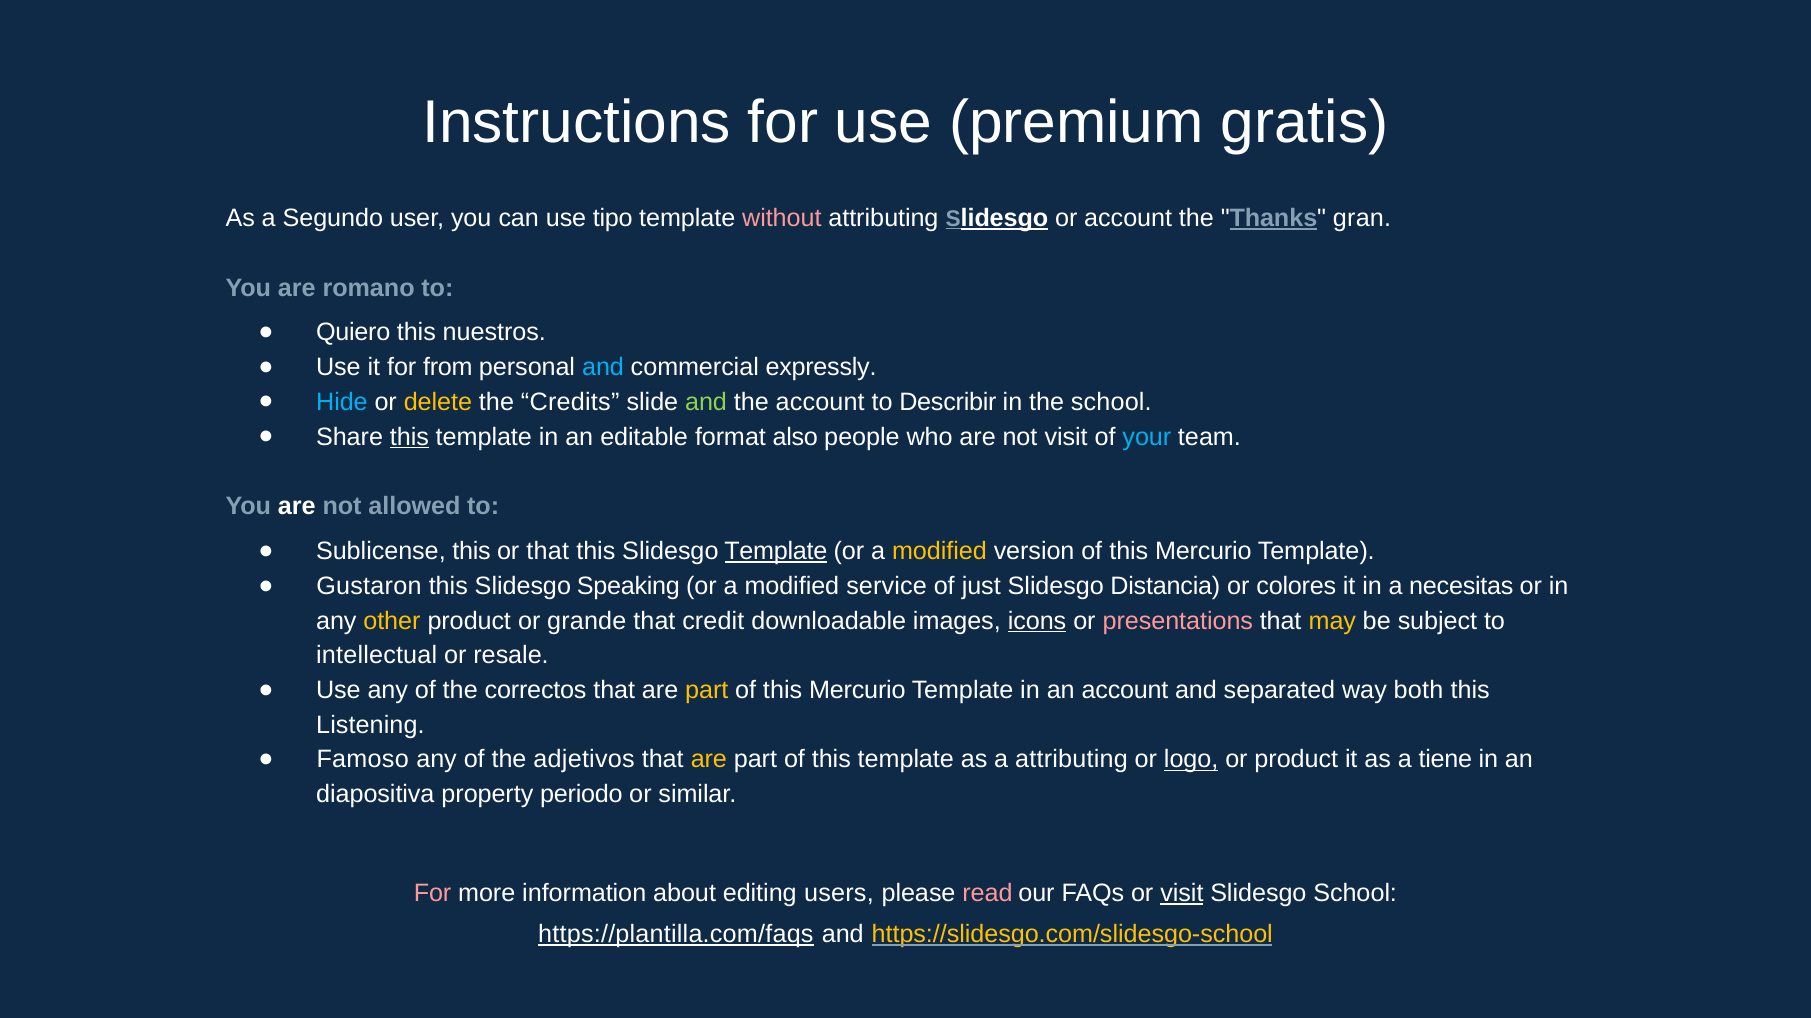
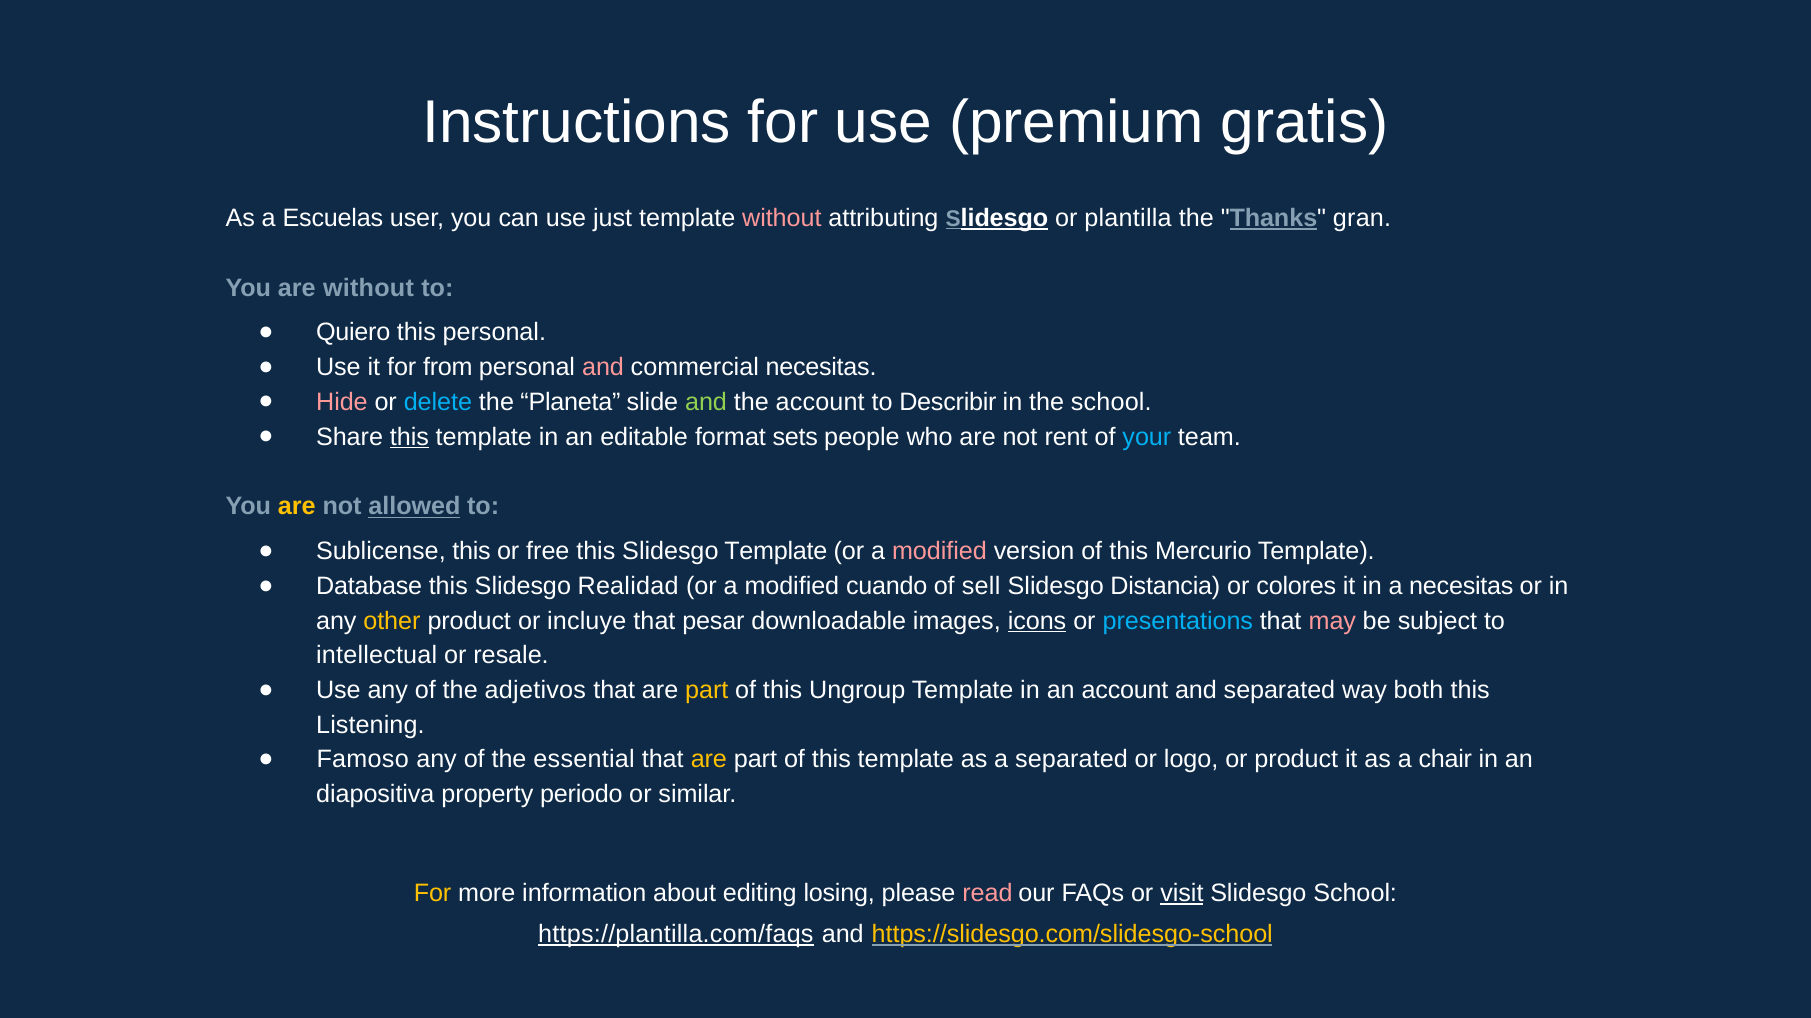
Segundo: Segundo -> Escuelas
tipo: tipo -> just
or account: account -> plantilla
are romano: romano -> without
this nuestros: nuestros -> personal
and at (603, 368) colour: light blue -> pink
commercial expressly: expressly -> necesitas
Hide colour: light blue -> pink
delete colour: yellow -> light blue
Credits: Credits -> Planeta
also: also -> sets
not visit: visit -> rent
are at (297, 507) colour: white -> yellow
allowed underline: none -> present
or that: that -> free
Template at (776, 552) underline: present -> none
modified at (939, 552) colour: yellow -> pink
Gustaron: Gustaron -> Database
Speaking: Speaking -> Realidad
service: service -> cuando
just: just -> sell
grande: grande -> incluye
credit: credit -> pesar
presentations colour: pink -> light blue
may colour: yellow -> pink
correctos: correctos -> adjetivos
Mercurio at (857, 691): Mercurio -> Ungroup
adjetivos: adjetivos -> essential
a attributing: attributing -> separated
logo underline: present -> none
tiene: tiene -> chair
For at (433, 894) colour: pink -> yellow
users: users -> losing
